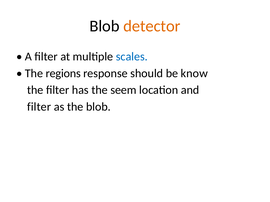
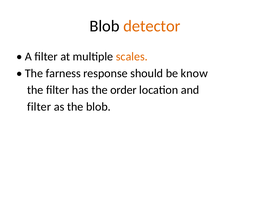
scales colour: blue -> orange
regions: regions -> farness
seem: seem -> order
